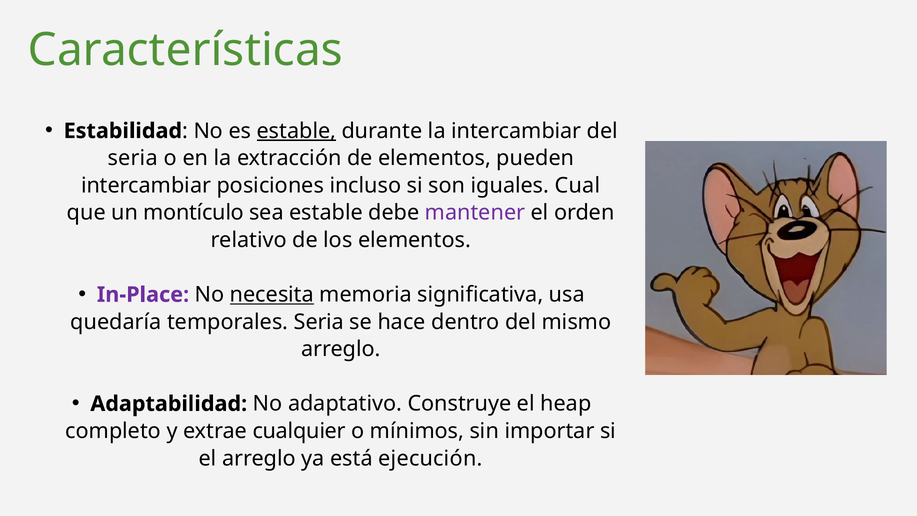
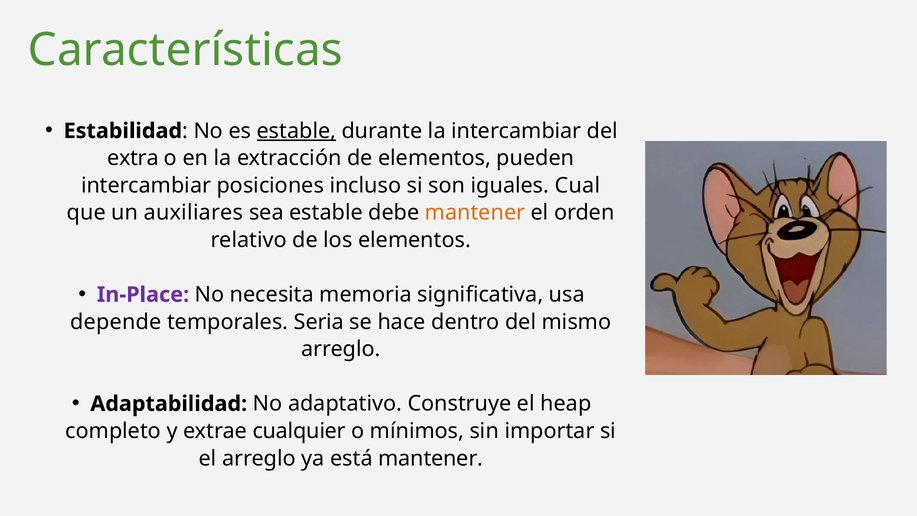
seria at (133, 158): seria -> extra
montículo: montículo -> auxiliares
mantener at (475, 213) colour: purple -> orange
necesita underline: present -> none
quedaría: quedaría -> depende
está ejecución: ejecución -> mantener
